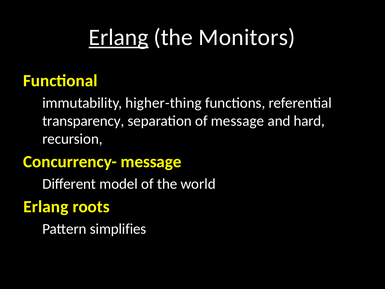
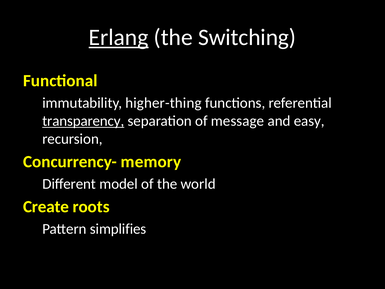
Monitors: Monitors -> Switching
transparency underline: none -> present
hard: hard -> easy
Concurrency- message: message -> memory
Erlang at (46, 207): Erlang -> Create
